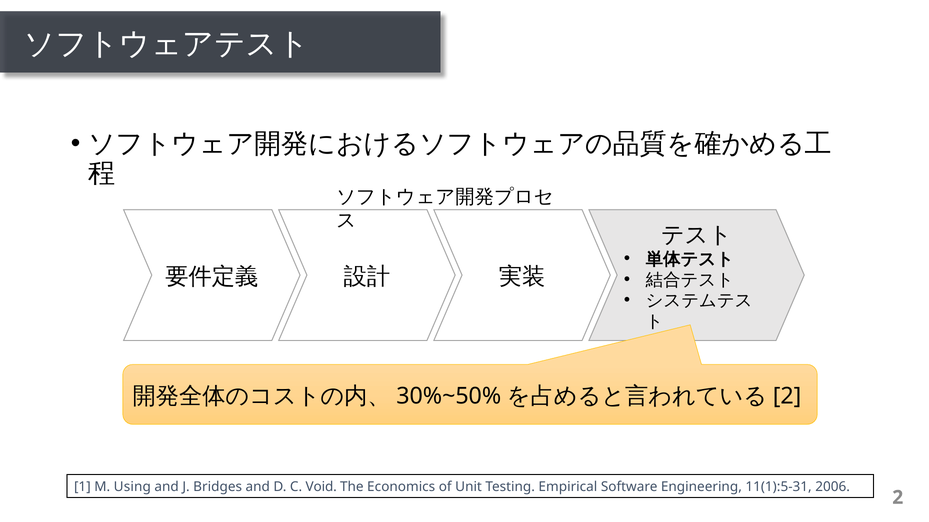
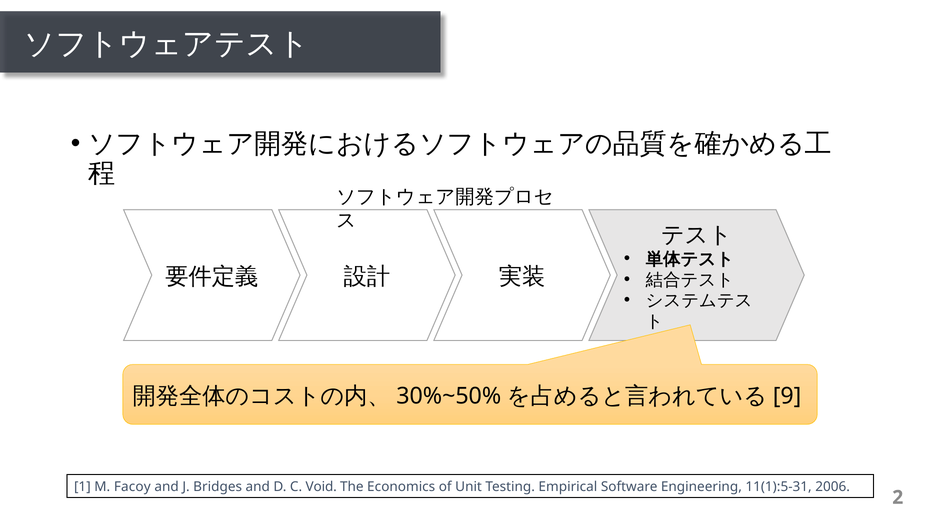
2 at (787, 396): 2 -> 9
Using: Using -> Facoy
